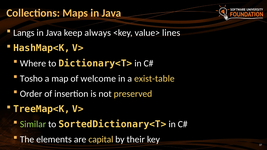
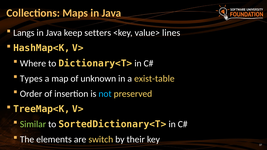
always: always -> setters
Tosho: Tosho -> Types
welcome: welcome -> unknown
not colour: white -> light blue
capital: capital -> switch
